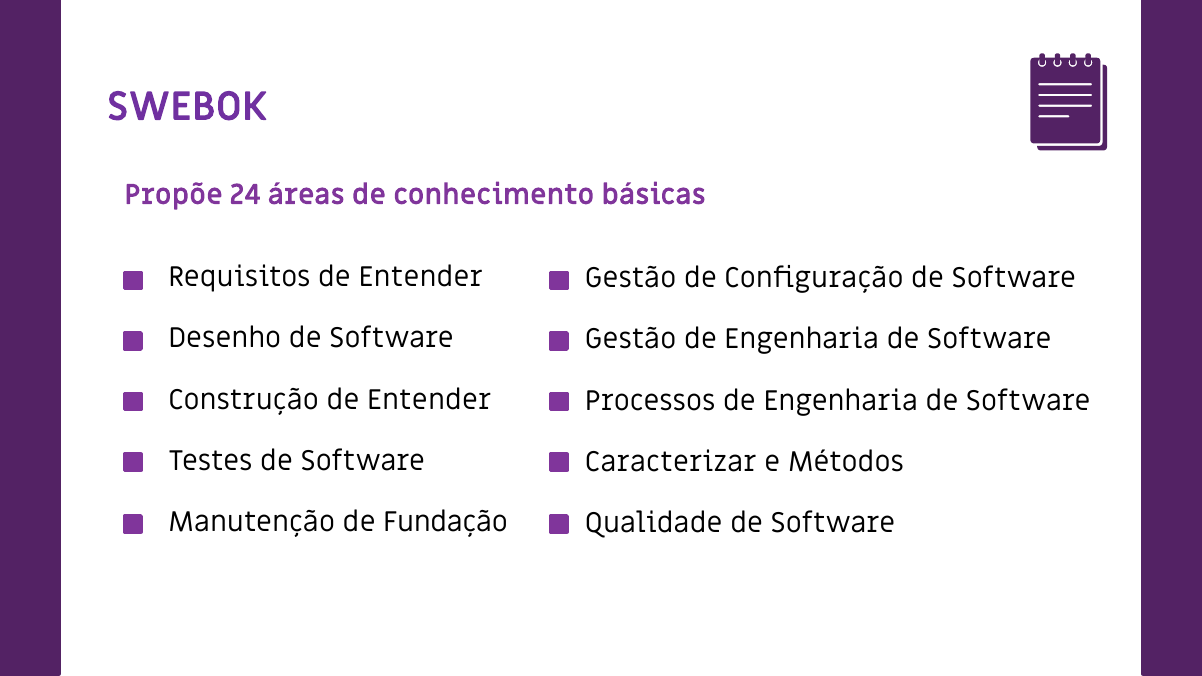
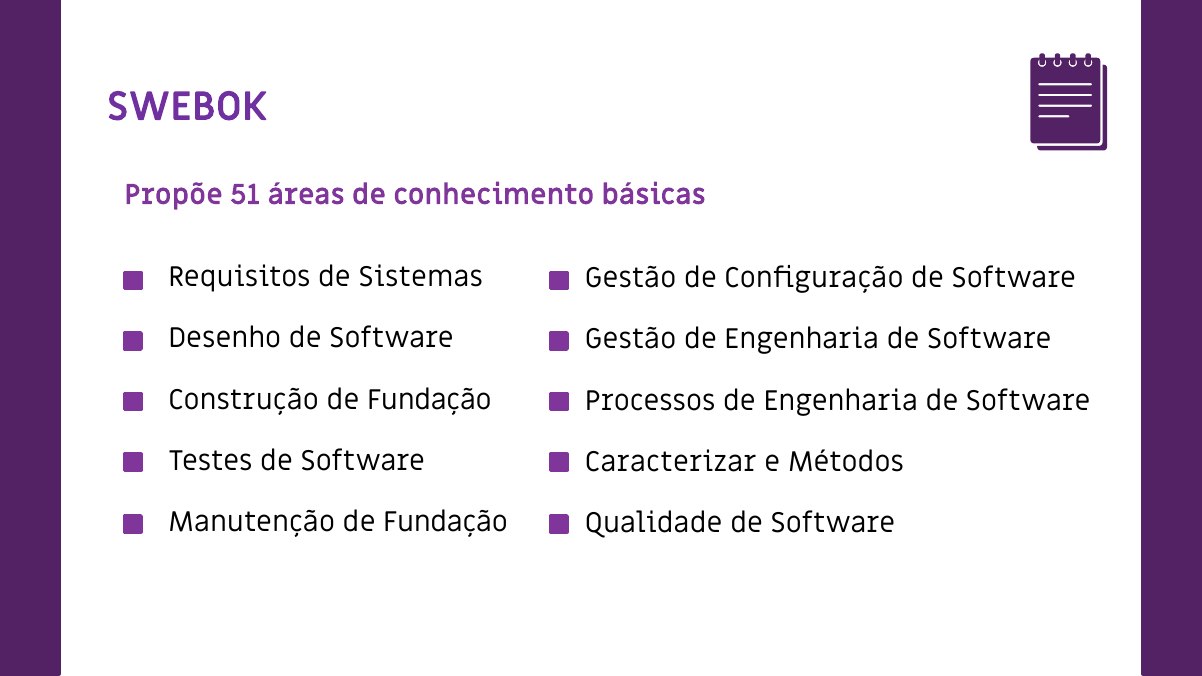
24: 24 -> 51
Requisitos de Entender: Entender -> Sistemas
Construção de Entender: Entender -> Fundação
